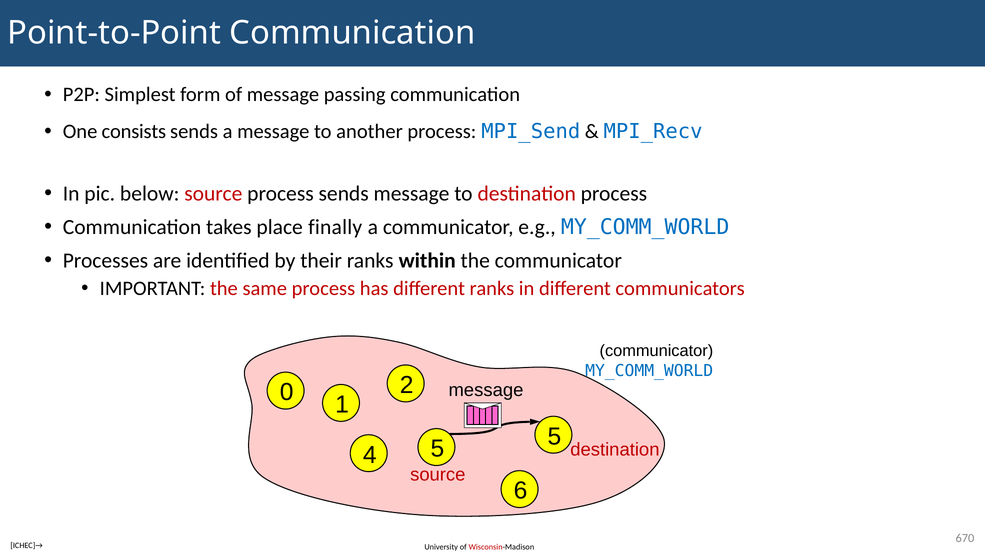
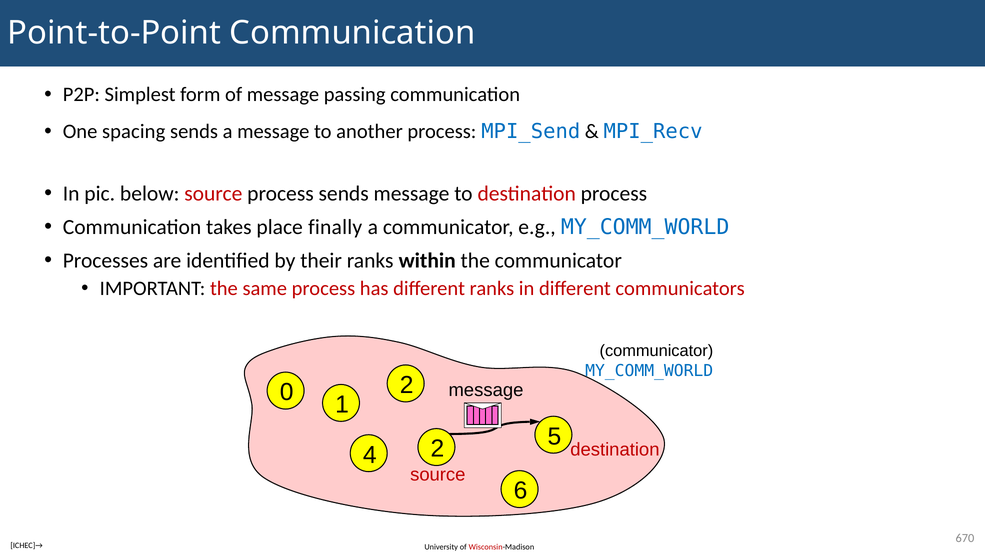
consists: consists -> spacing
4 5: 5 -> 2
